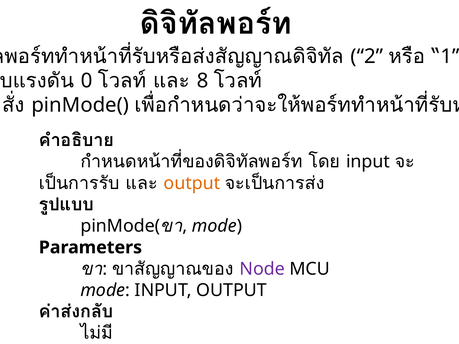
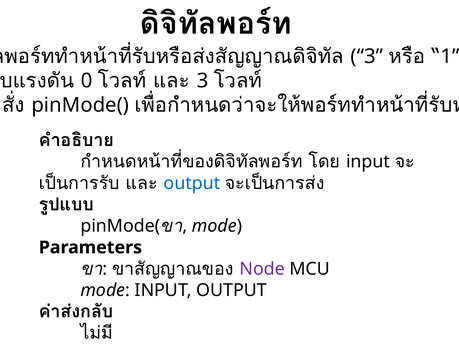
2 at (367, 56): 2 -> 3
8 at (203, 81): 8 -> 3
output at (192, 183) colour: orange -> blue
